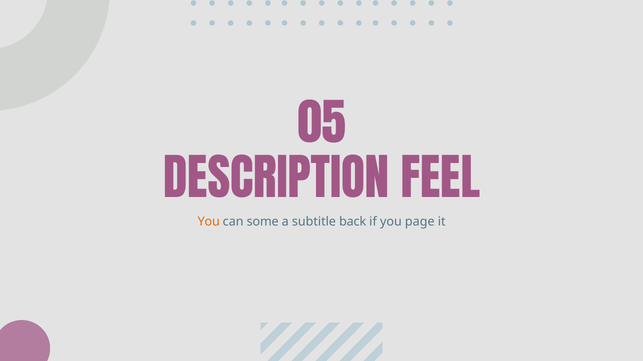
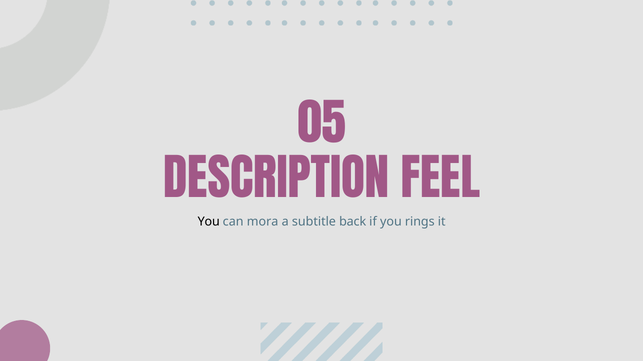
You at (209, 222) colour: orange -> black
some: some -> mora
page: page -> rings
